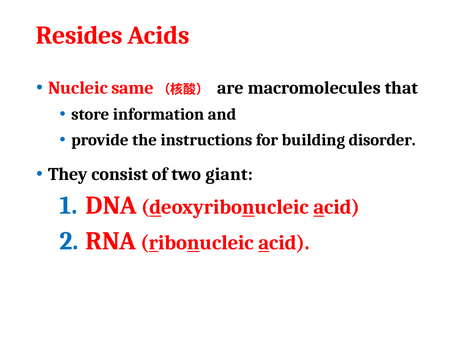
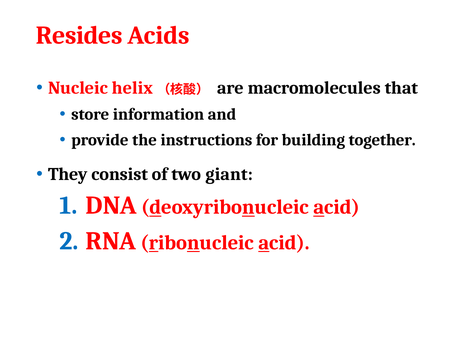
same: same -> helix
disorder: disorder -> together
